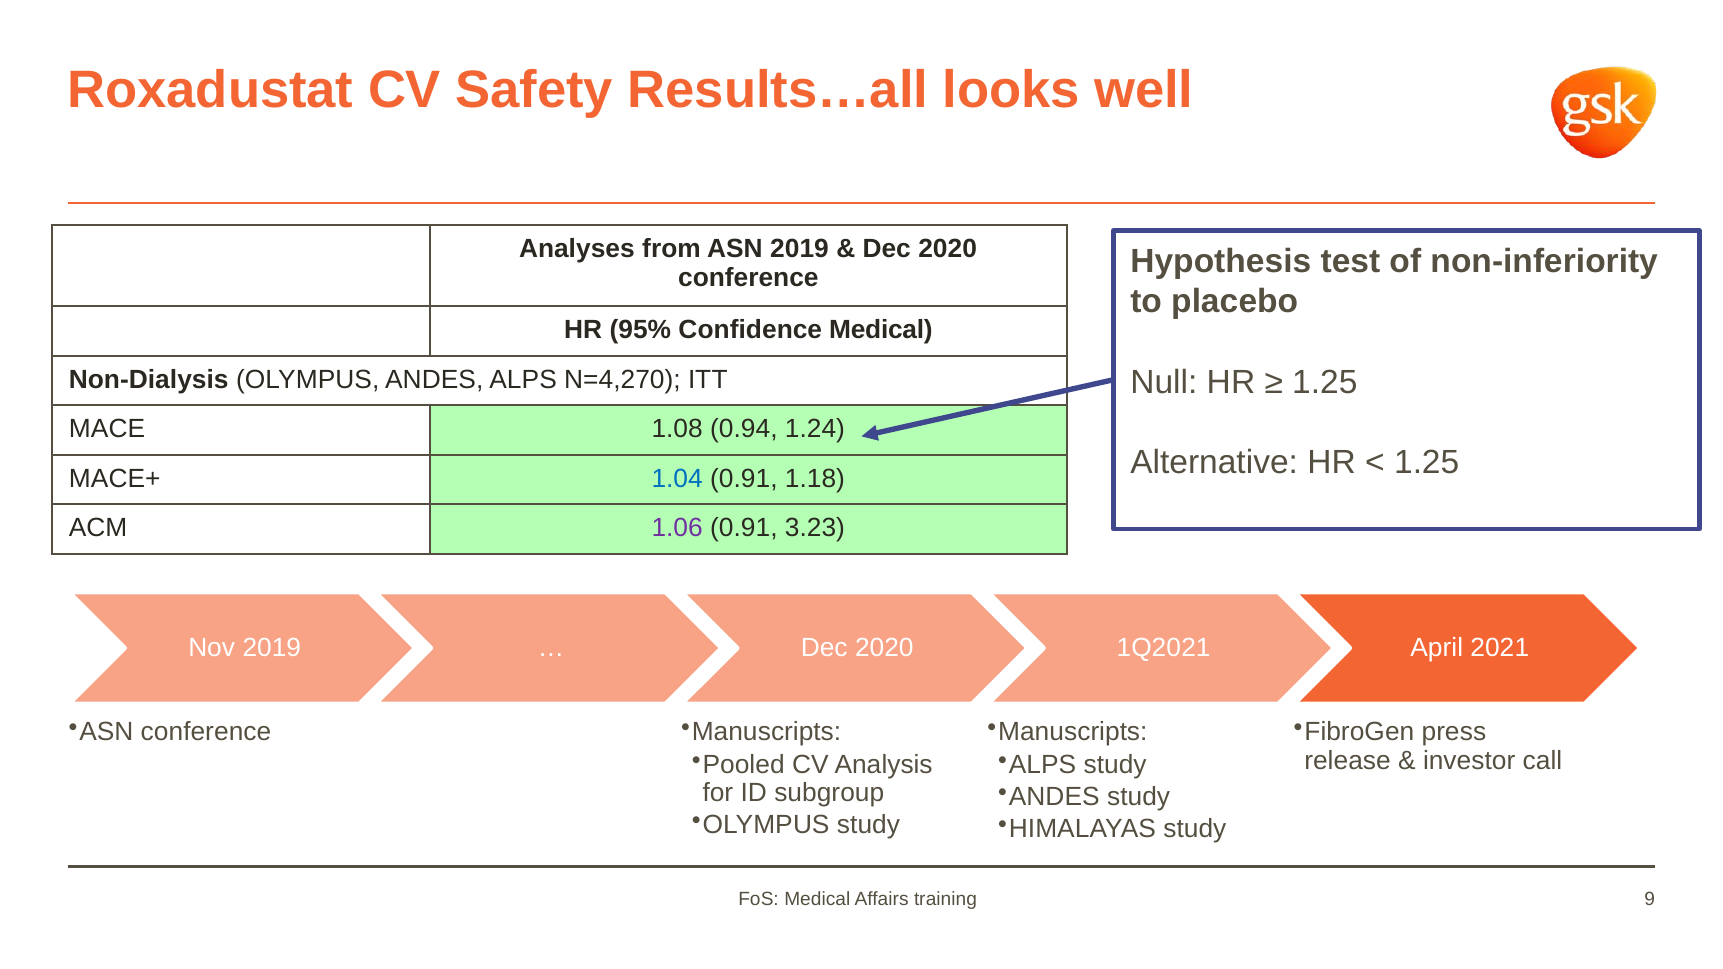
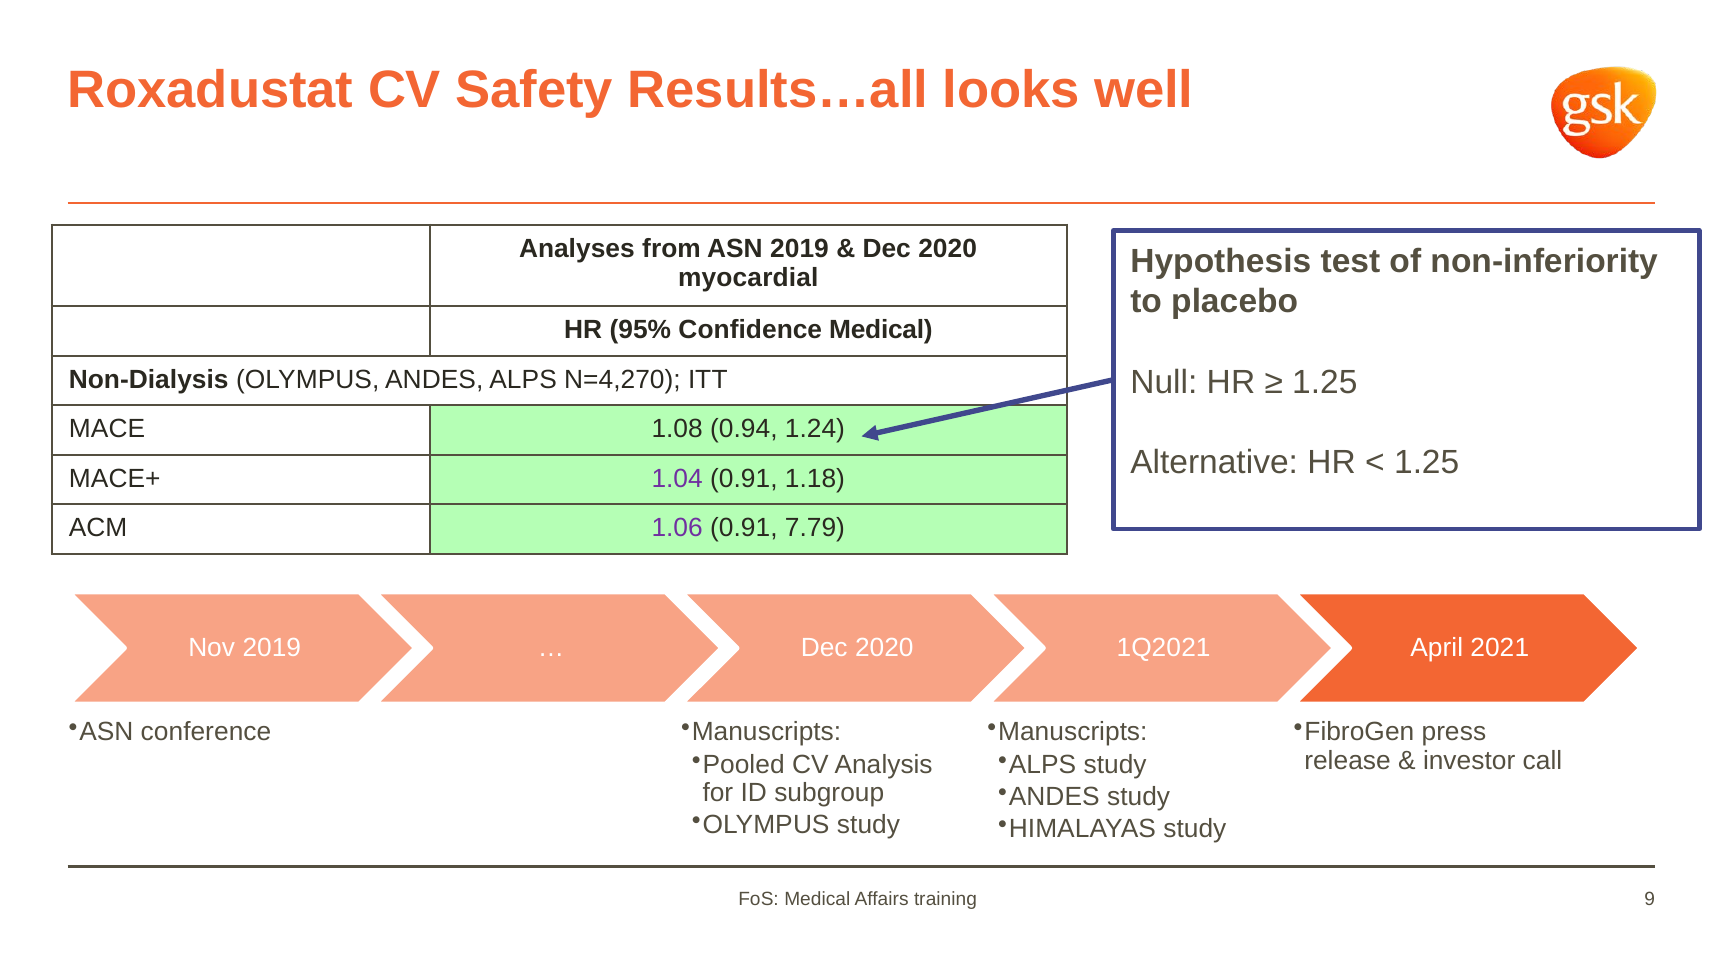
conference at (748, 278): conference -> myocardial
1.04 colour: blue -> purple
3.23: 3.23 -> 7.79
